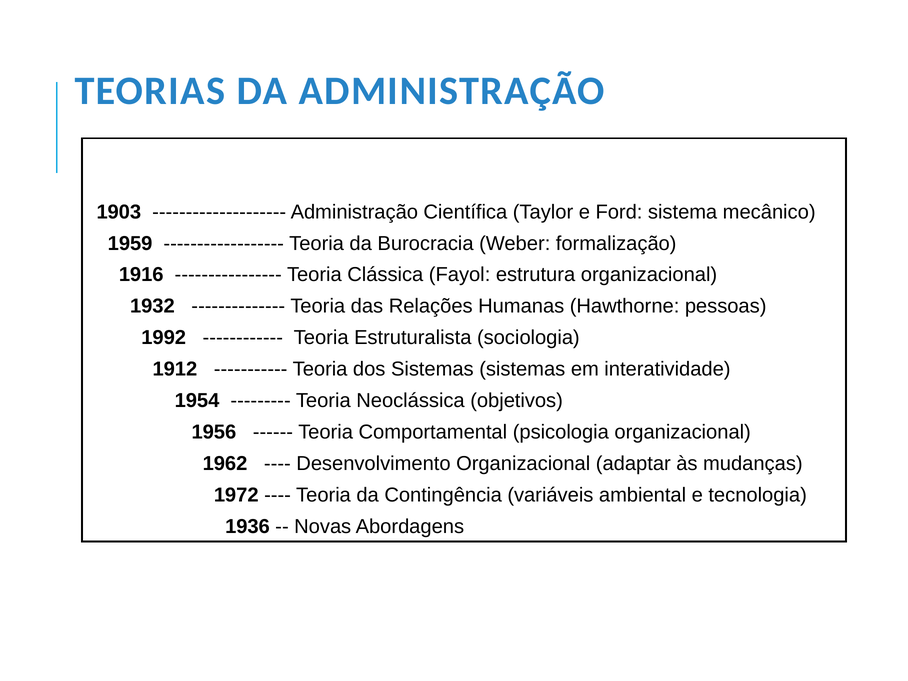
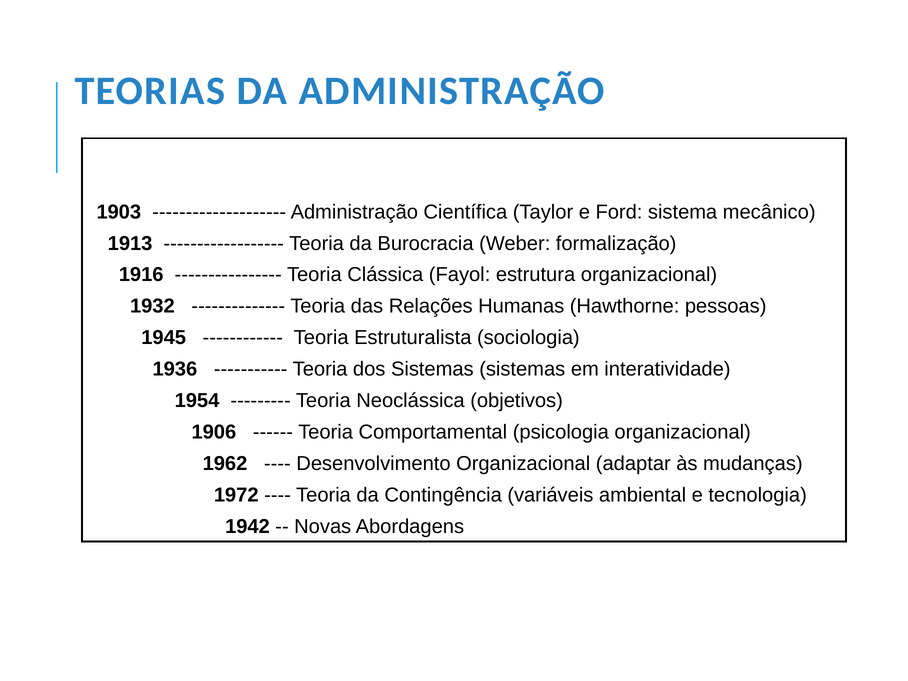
1959: 1959 -> 1913
1992: 1992 -> 1945
1912: 1912 -> 1936
1956: 1956 -> 1906
1936: 1936 -> 1942
